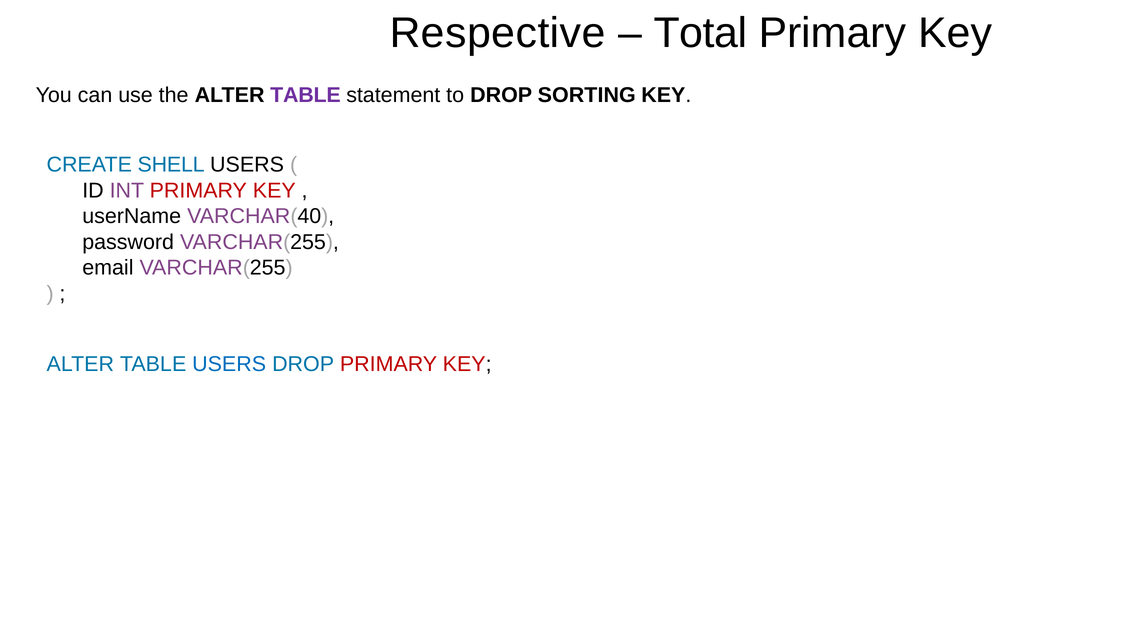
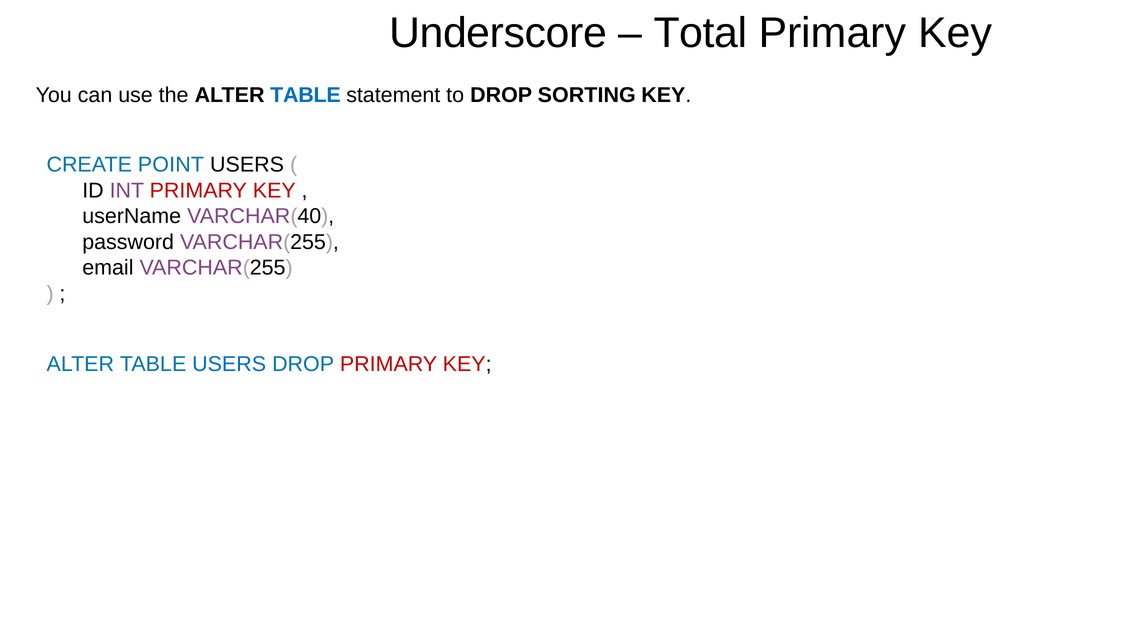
Respective: Respective -> Underscore
TABLE at (305, 95) colour: purple -> blue
SHELL: SHELL -> POINT
